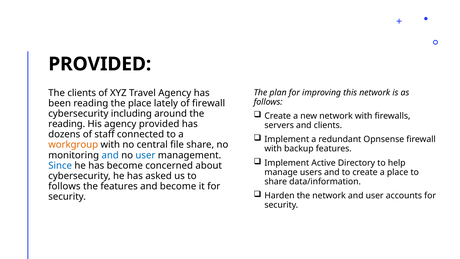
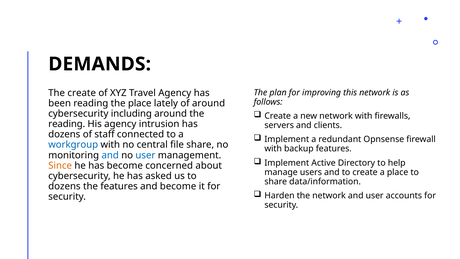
PROVIDED at (100, 64): PROVIDED -> DEMANDS
The clients: clients -> create
of firewall: firewall -> around
agency provided: provided -> intrusion
workgroup colour: orange -> blue
Since colour: blue -> orange
follows at (64, 186): follows -> dozens
